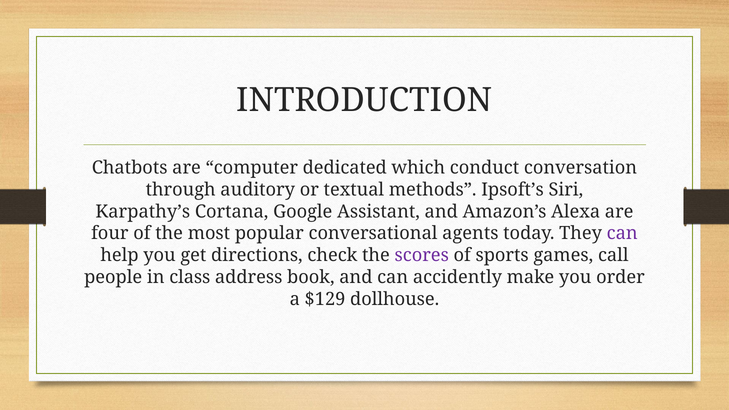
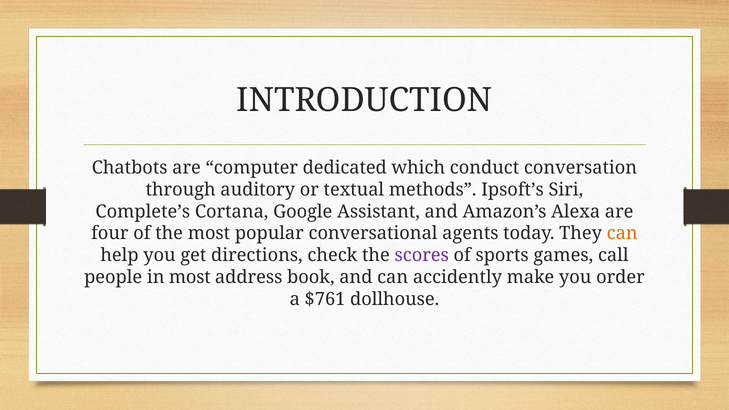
Karpathy’s: Karpathy’s -> Complete’s
can at (622, 233) colour: purple -> orange
in class: class -> most
$129: $129 -> $761
